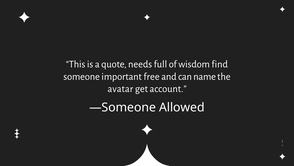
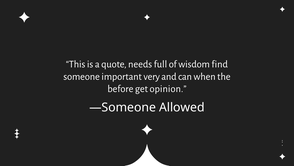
free: free -> very
name: name -> when
avatar: avatar -> before
account: account -> opinion
